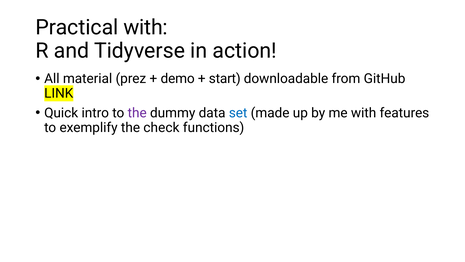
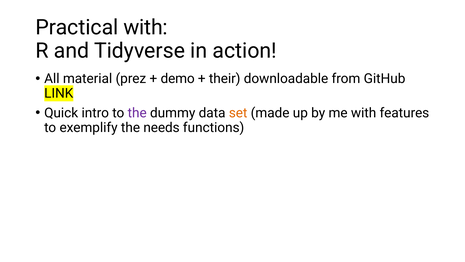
start: start -> their
set colour: blue -> orange
check: check -> needs
